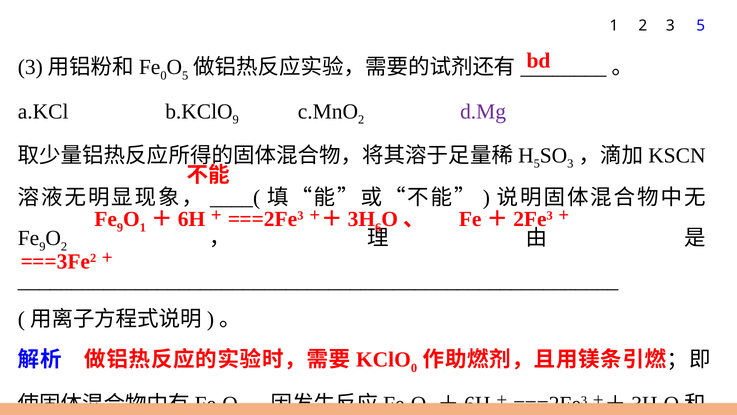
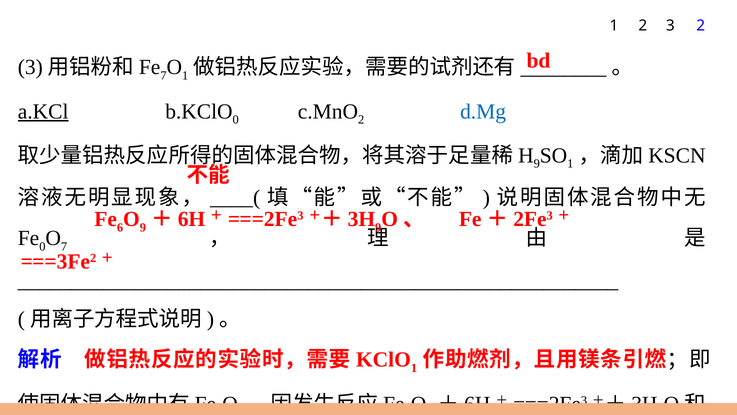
3 5: 5 -> 2
0 at (164, 76): 0 -> 7
5 at (185, 76): 5 -> 1
a.KCl underline: none -> present
9 at (236, 120): 9 -> 0
d.Mg colour: purple -> blue
5 at (537, 164): 5 -> 9
3 at (570, 164): 3 -> 1
9 at (120, 227): 9 -> 6
1 at (143, 227): 1 -> 9
6 at (378, 227): 6 -> 9
9 at (42, 247): 9 -> 0
2 at (64, 247): 2 -> 7
0 at (414, 368): 0 -> 1
